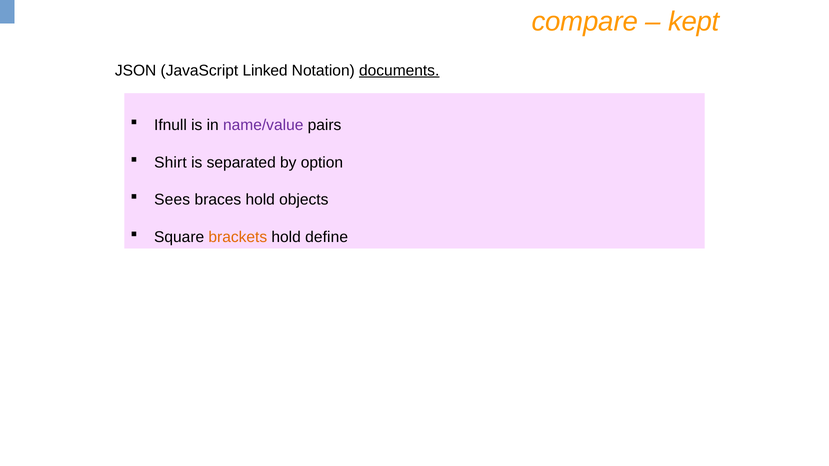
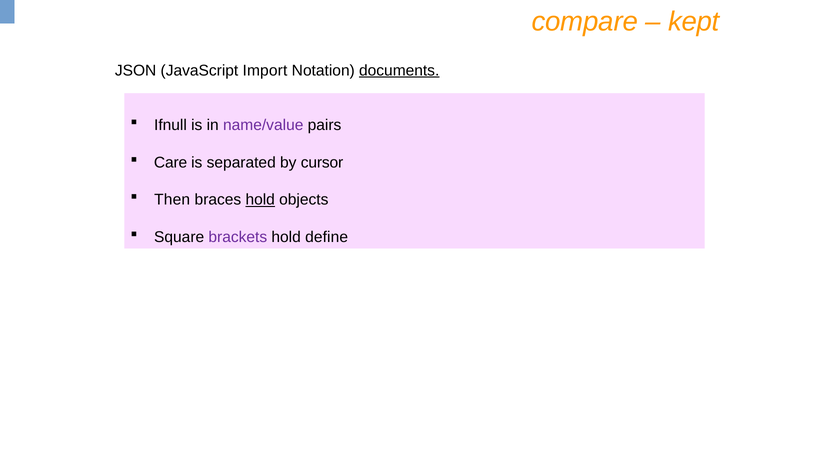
Linked: Linked -> Import
Shirt: Shirt -> Care
option: option -> cursor
Sees: Sees -> Then
hold at (260, 200) underline: none -> present
brackets colour: orange -> purple
